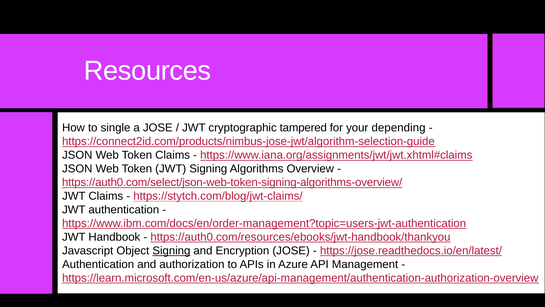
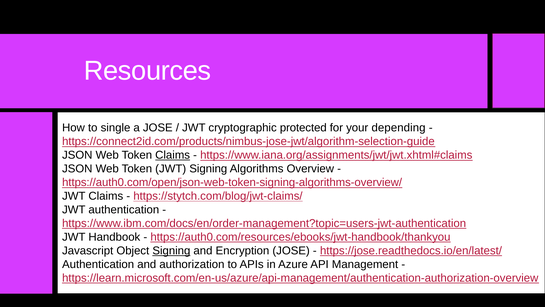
tampered: tampered -> protected
Claims at (173, 155) underline: none -> present
https://auth0.com/select/json-web-token-signing-algorithms-overview/: https://auth0.com/select/json-web-token-signing-algorithms-overview/ -> https://auth0.com/open/json-web-token-signing-algorithms-overview/
